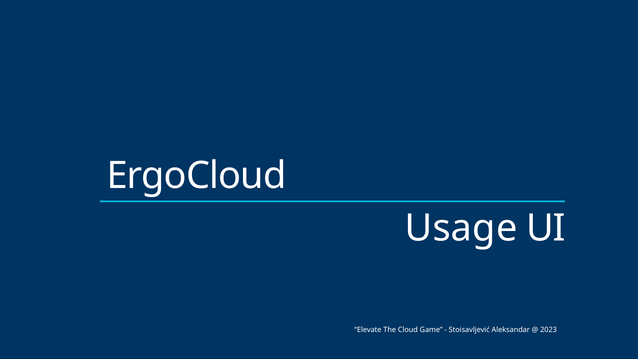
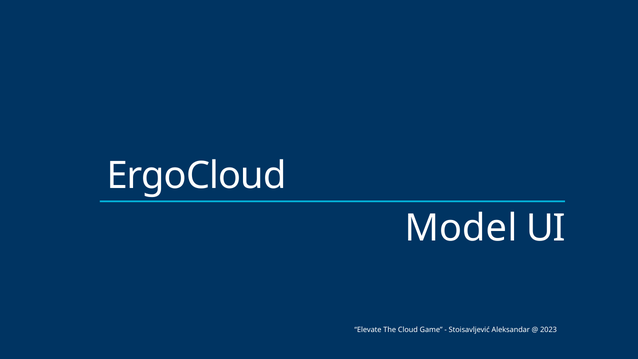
Usage: Usage -> Model
